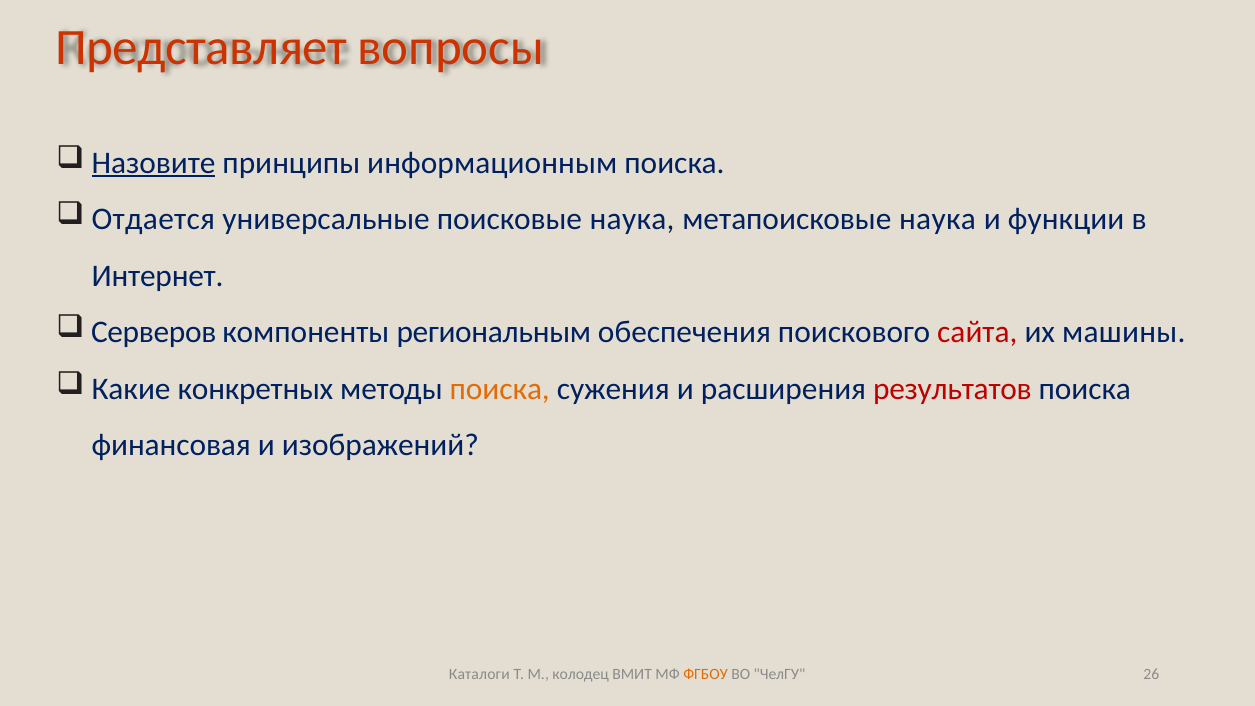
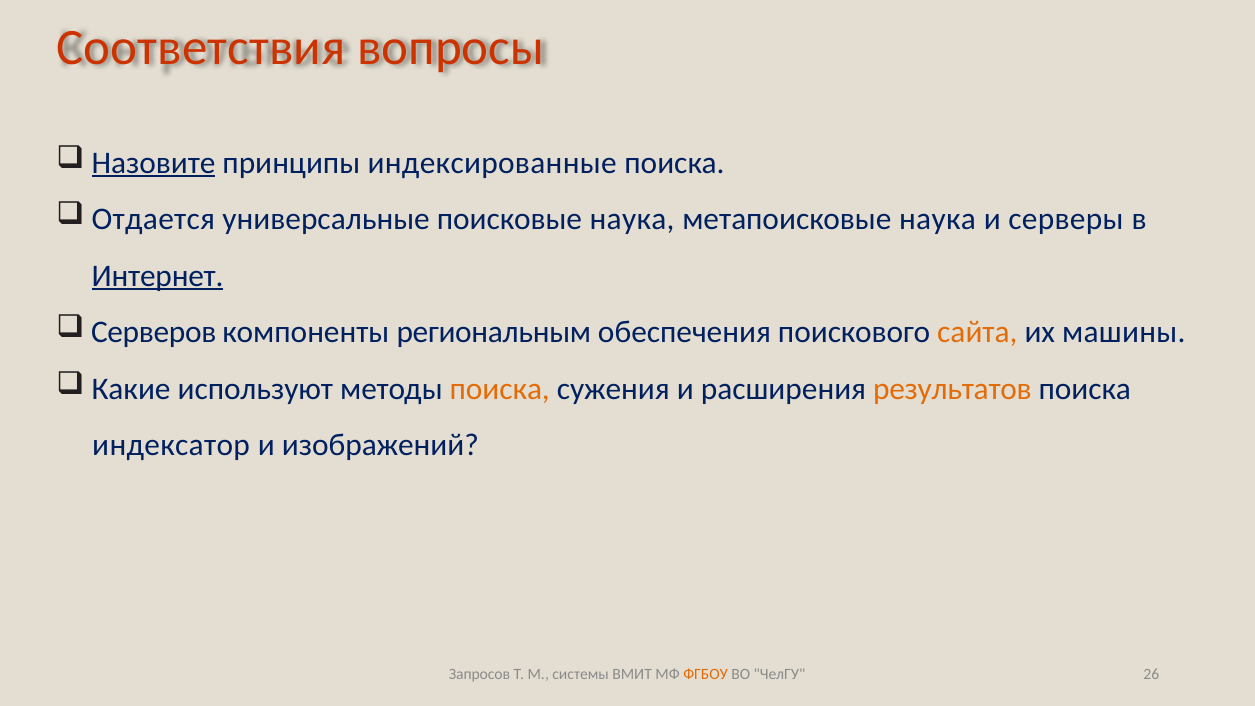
Представляет: Представляет -> Соответствия
информационным: информационным -> индексированные
функции: функции -> серверы
Интернет underline: none -> present
сайта colour: red -> orange
конкретных: конкретных -> используют
результатов colour: red -> orange
финансовая: финансовая -> индексатор
Каталоги: Каталоги -> Запросов
колодец: колодец -> системы
